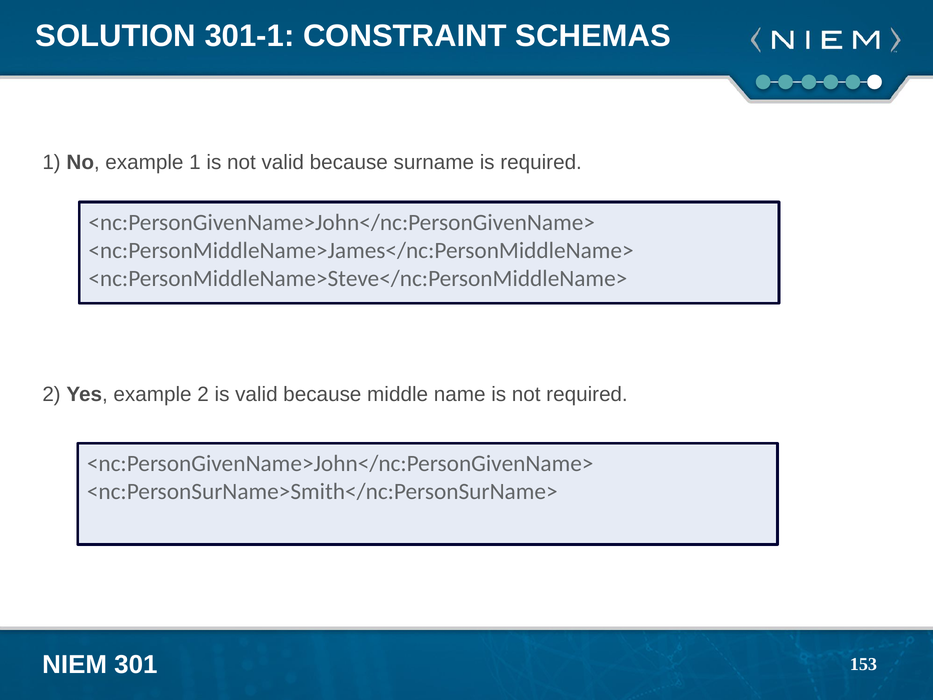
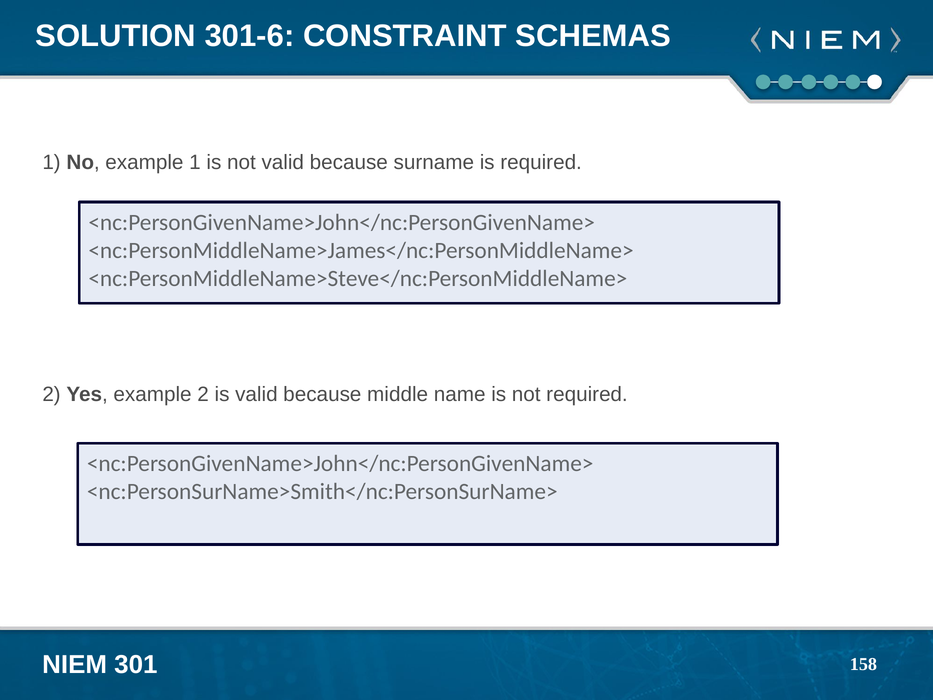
301-1: 301-1 -> 301-6
153: 153 -> 158
